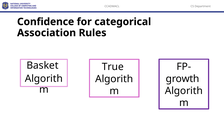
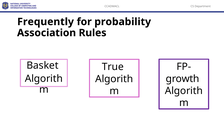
Confidence: Confidence -> Frequently
categorical: categorical -> probability
